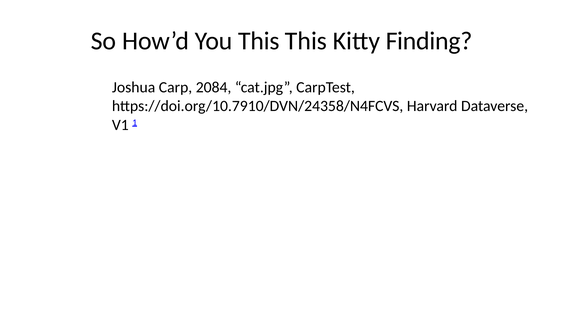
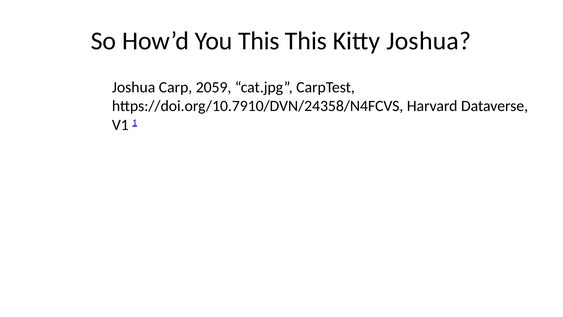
Kitty Finding: Finding -> Joshua
2084: 2084 -> 2059
